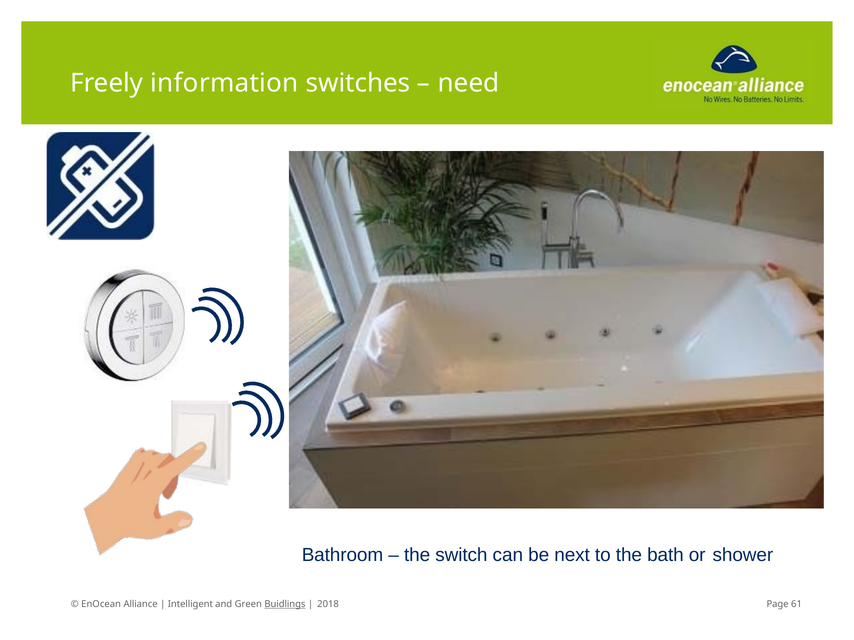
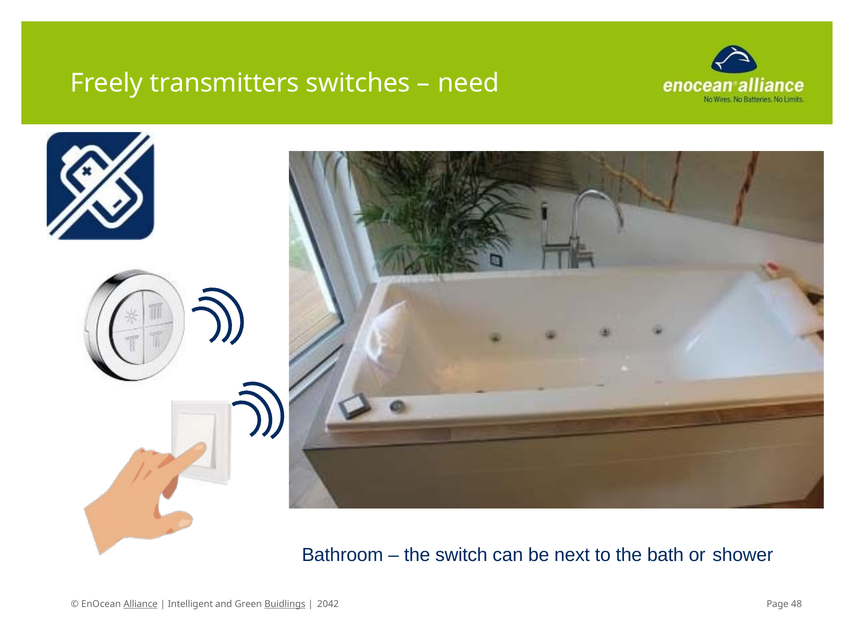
information: information -> transmitters
Alliance underline: none -> present
2018: 2018 -> 2042
61: 61 -> 48
